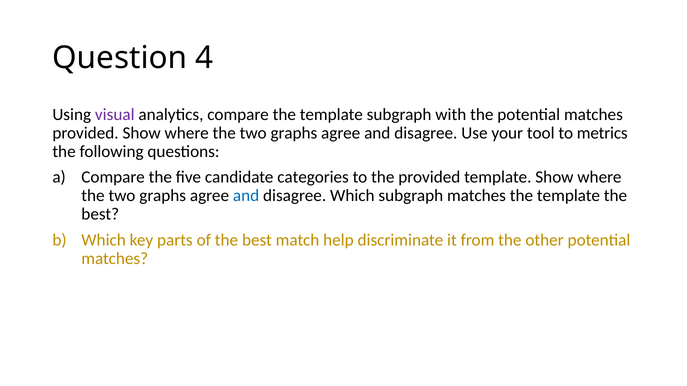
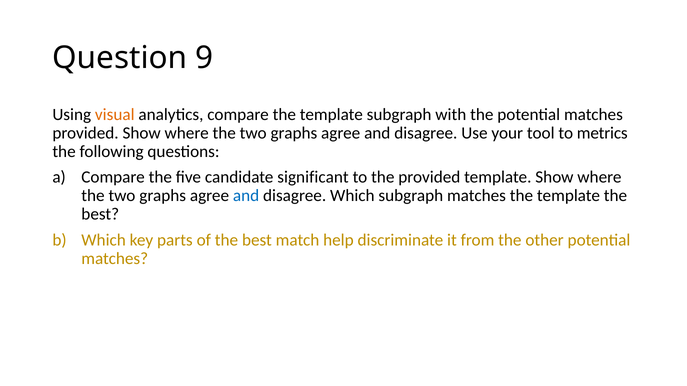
4: 4 -> 9
visual colour: purple -> orange
categories: categories -> significant
